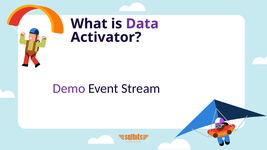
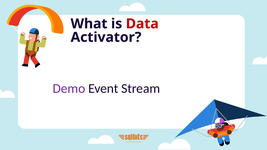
Data colour: purple -> red
